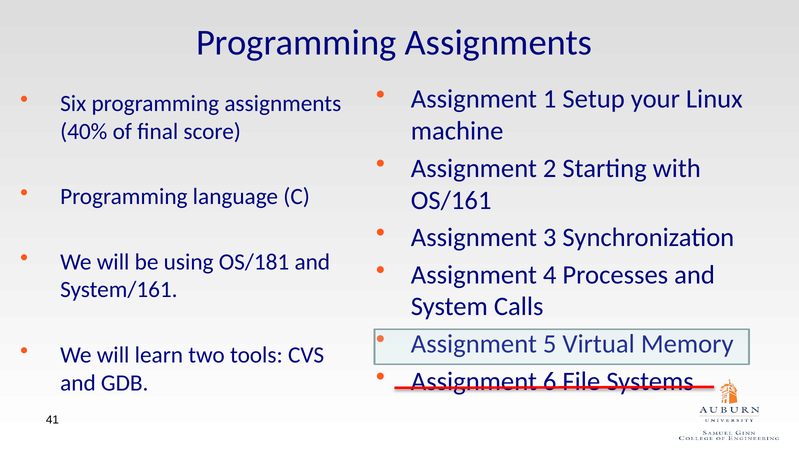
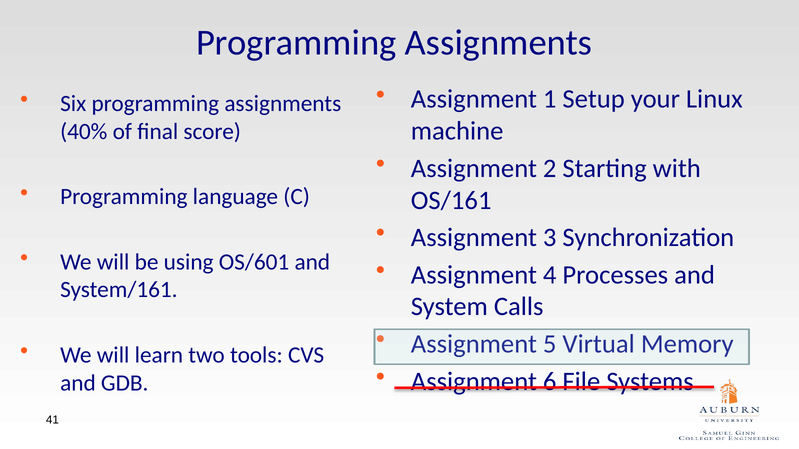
OS/181: OS/181 -> OS/601
